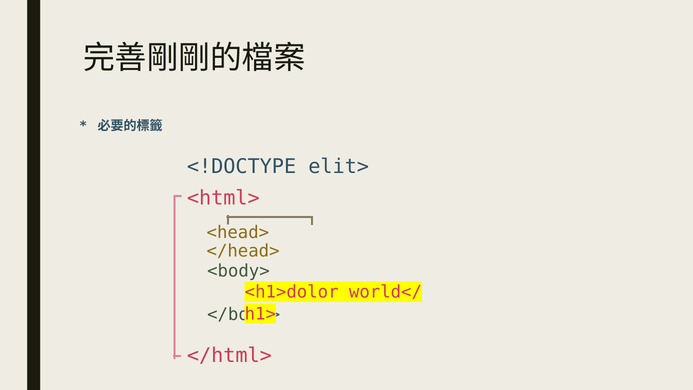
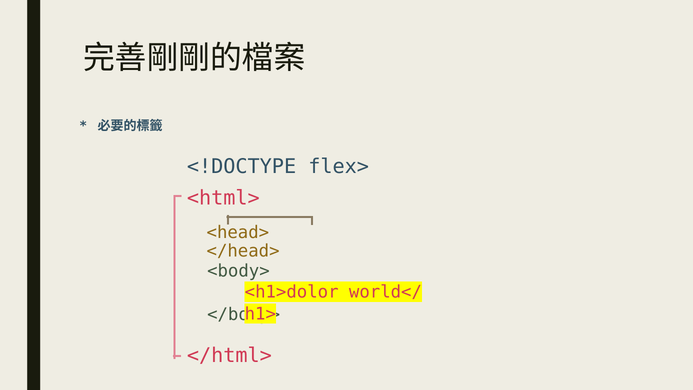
elit>: elit> -> flex>
